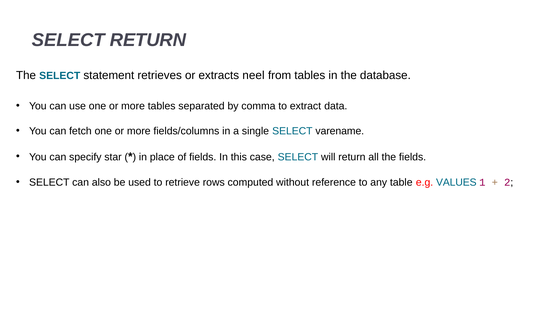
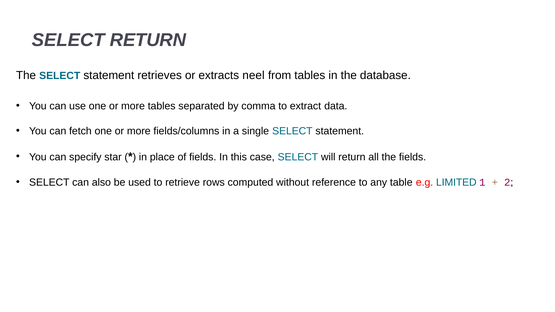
single SELECT varename: varename -> statement
VALUES: VALUES -> LIMITED
